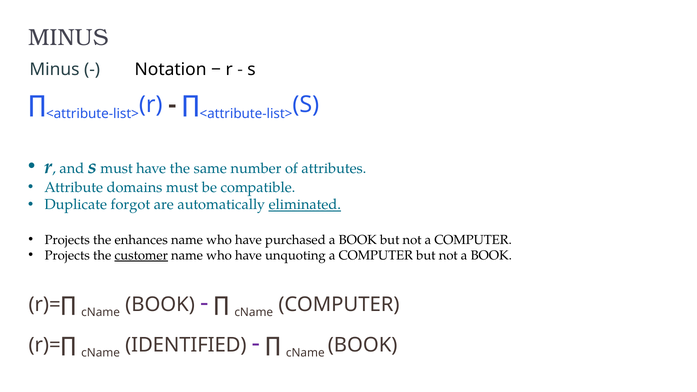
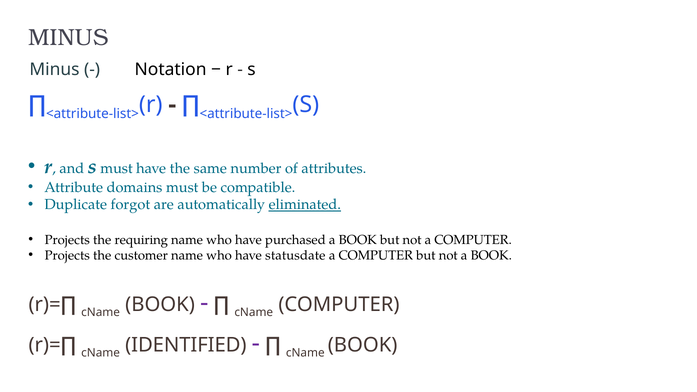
enhances: enhances -> requiring
customer underline: present -> none
unquoting: unquoting -> statusdate
